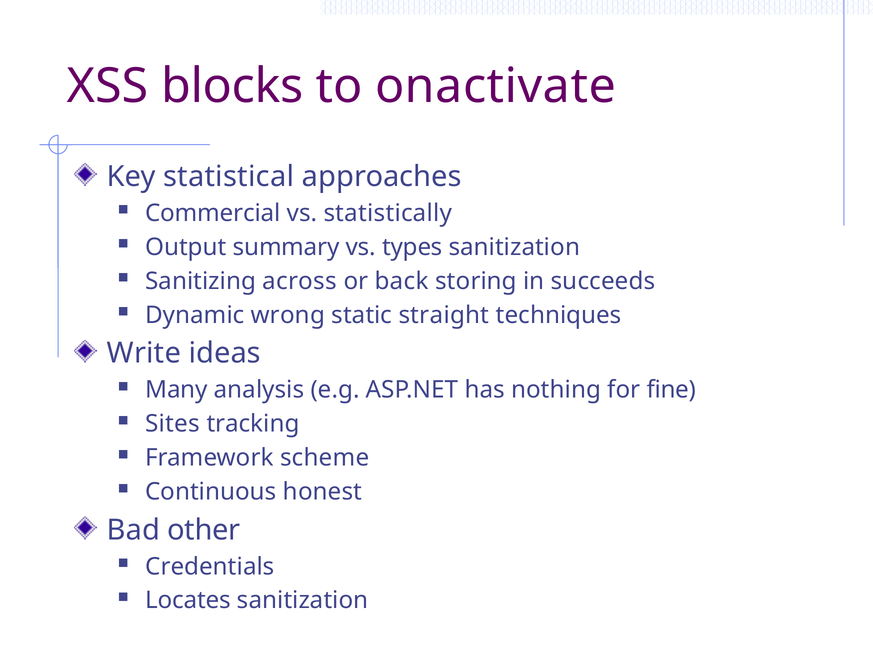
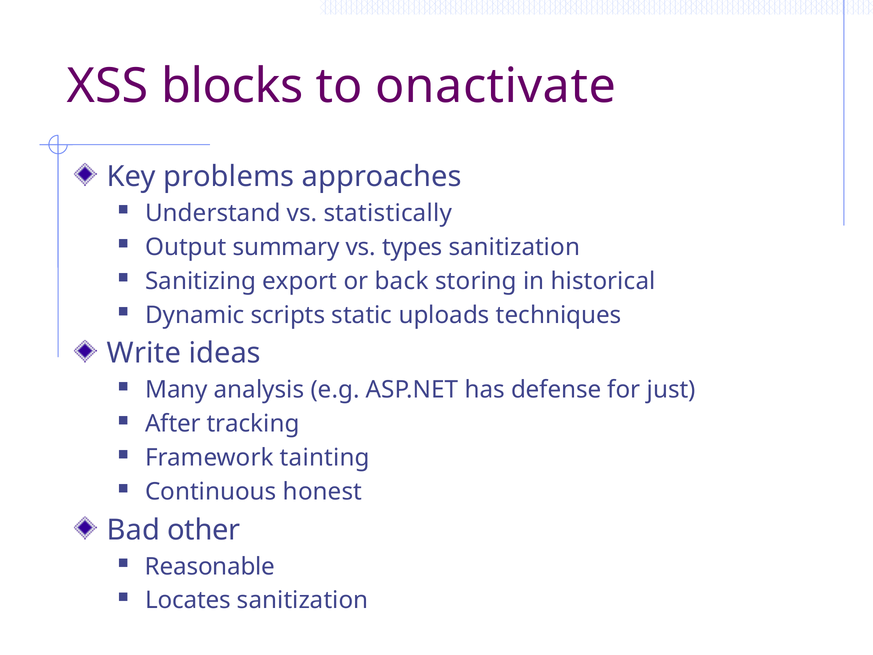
statistical: statistical -> problems
Commercial: Commercial -> Understand
across: across -> export
succeeds: succeeds -> historical
wrong: wrong -> scripts
straight: straight -> uploads
nothing: nothing -> defense
fine: fine -> just
Sites: Sites -> After
scheme: scheme -> tainting
Credentials: Credentials -> Reasonable
